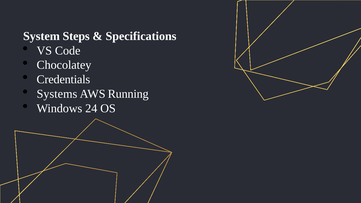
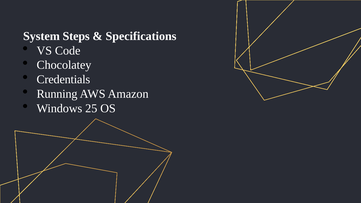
Systems: Systems -> Running
Running: Running -> Amazon
24: 24 -> 25
